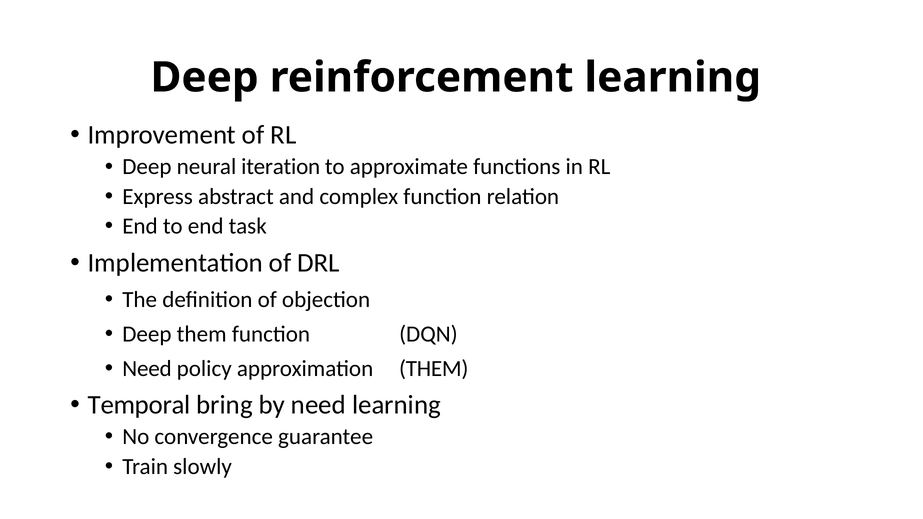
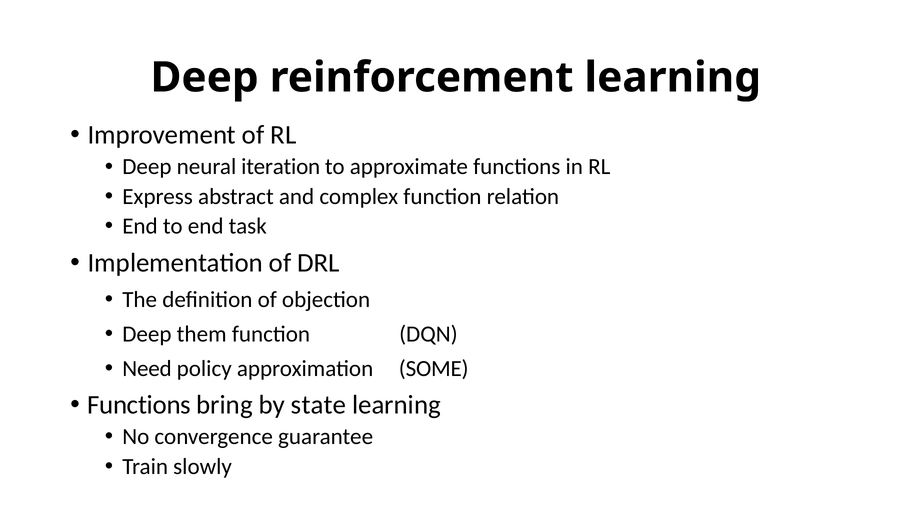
approximation THEM: THEM -> SOME
Temporal at (139, 405): Temporal -> Functions
by need: need -> state
